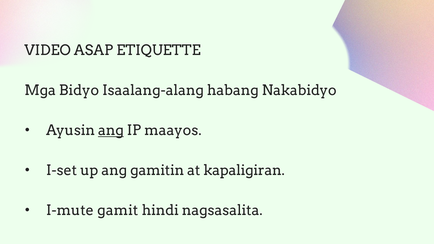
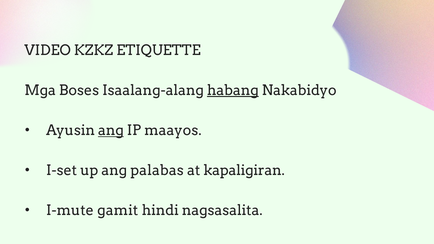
ASAP: ASAP -> KZKZ
Bidyo: Bidyo -> Boses
habang underline: none -> present
ang gamitin: gamitin -> palabas
